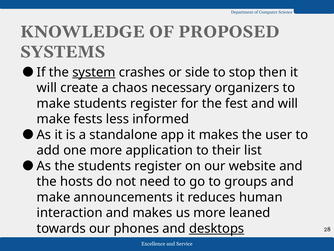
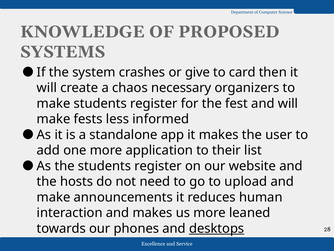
system underline: present -> none
side: side -> give
stop: stop -> card
groups: groups -> upload
